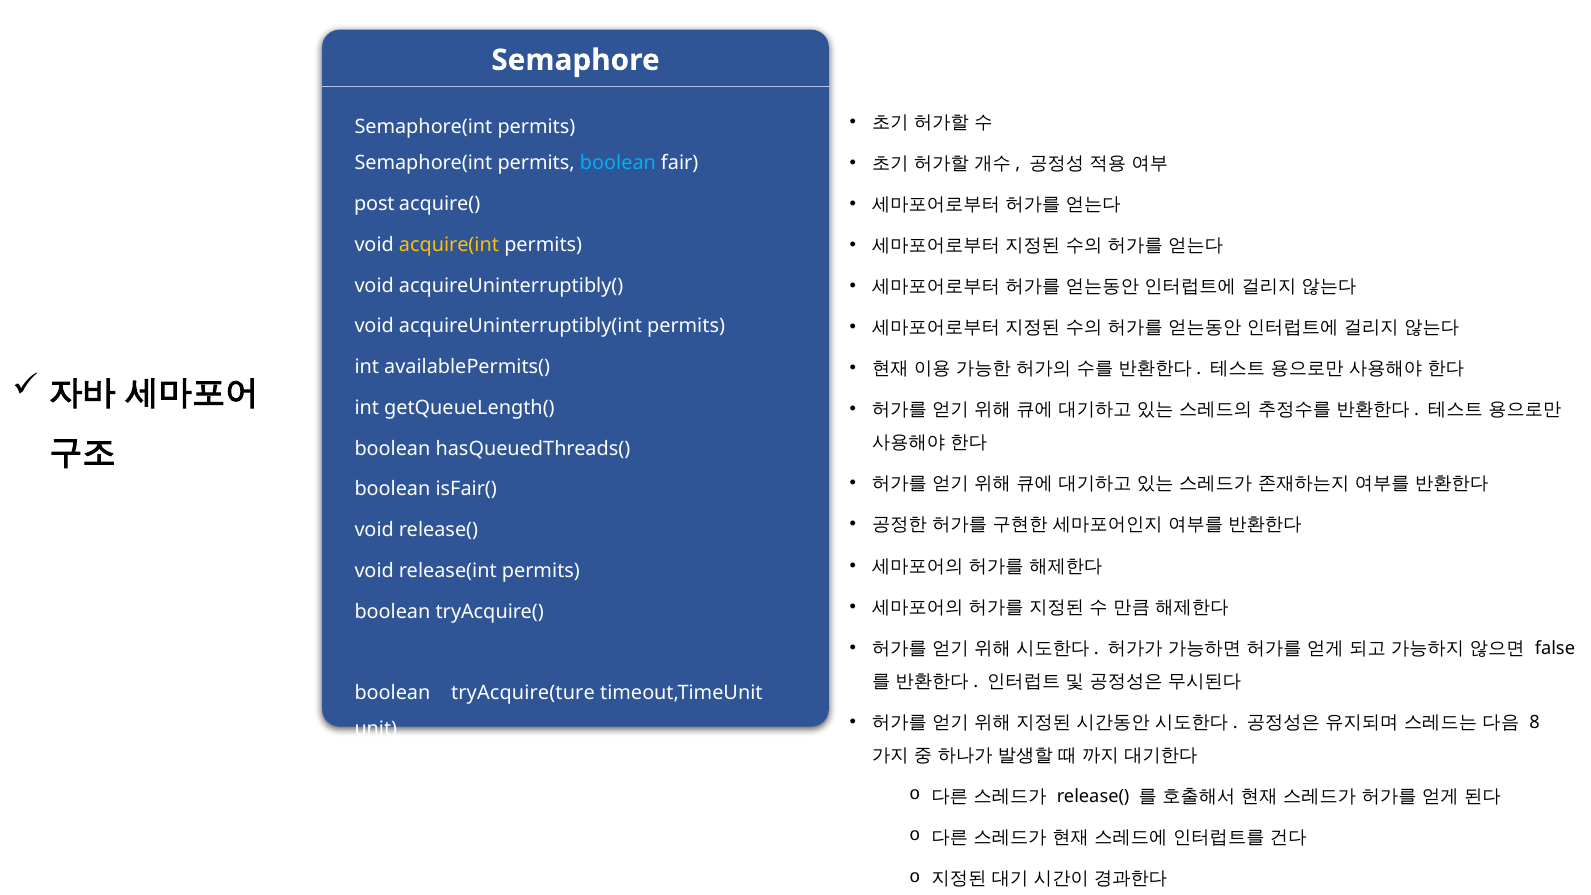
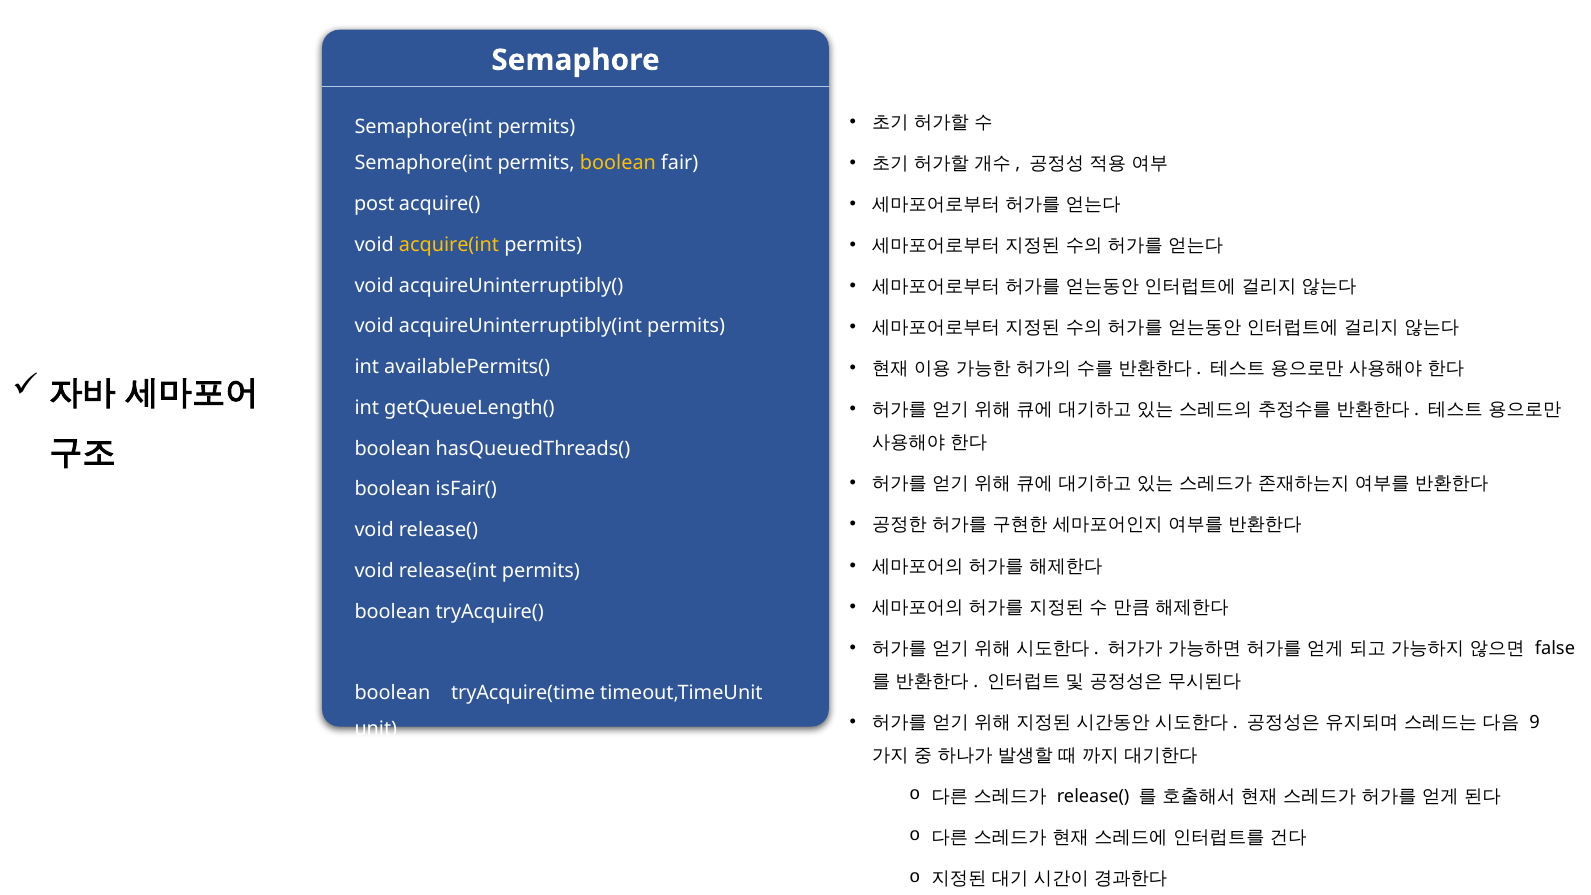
boolean at (618, 163) colour: light blue -> yellow
tryAcquire(ture: tryAcquire(ture -> tryAcquire(time
8: 8 -> 9
